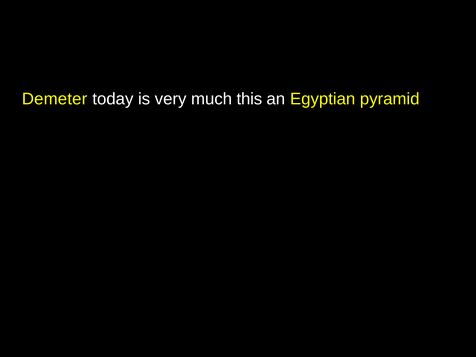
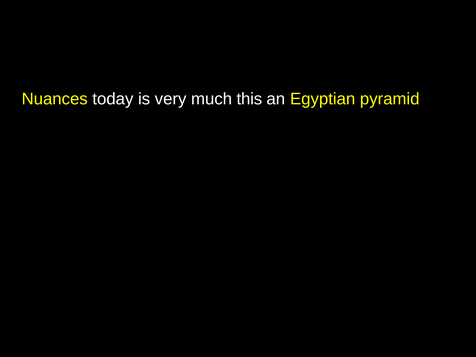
Demeter: Demeter -> Nuances
